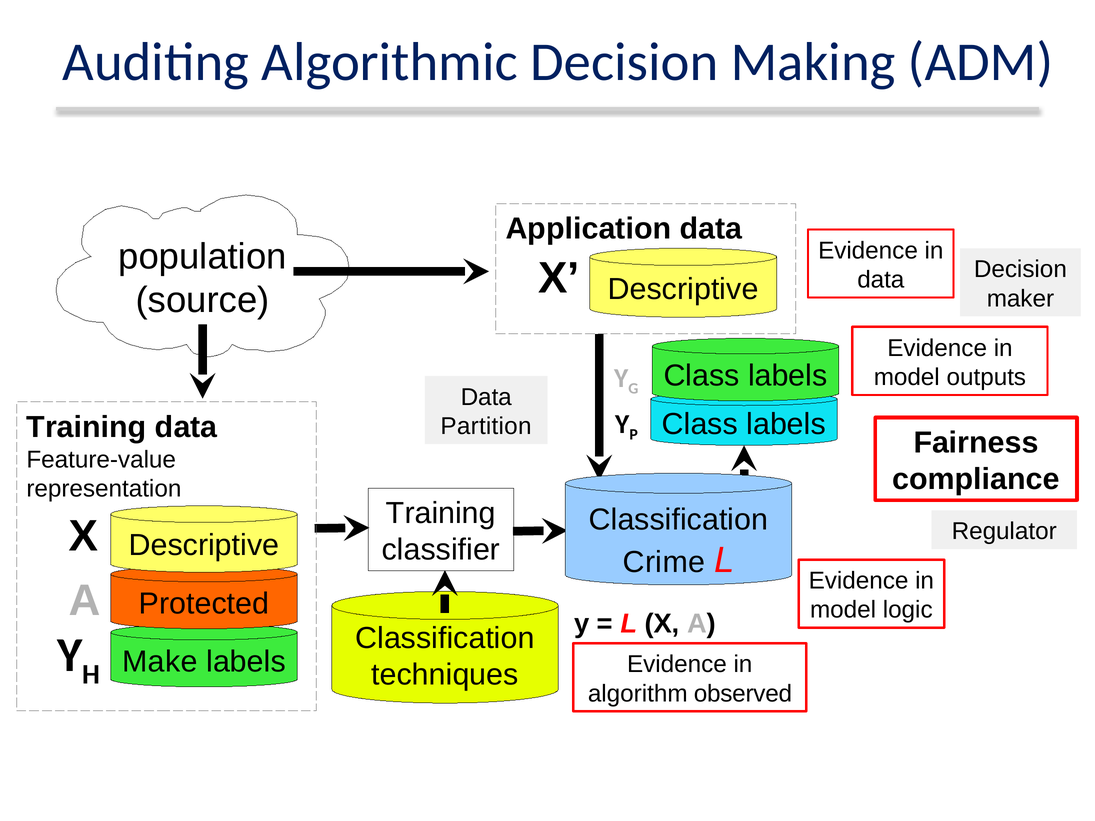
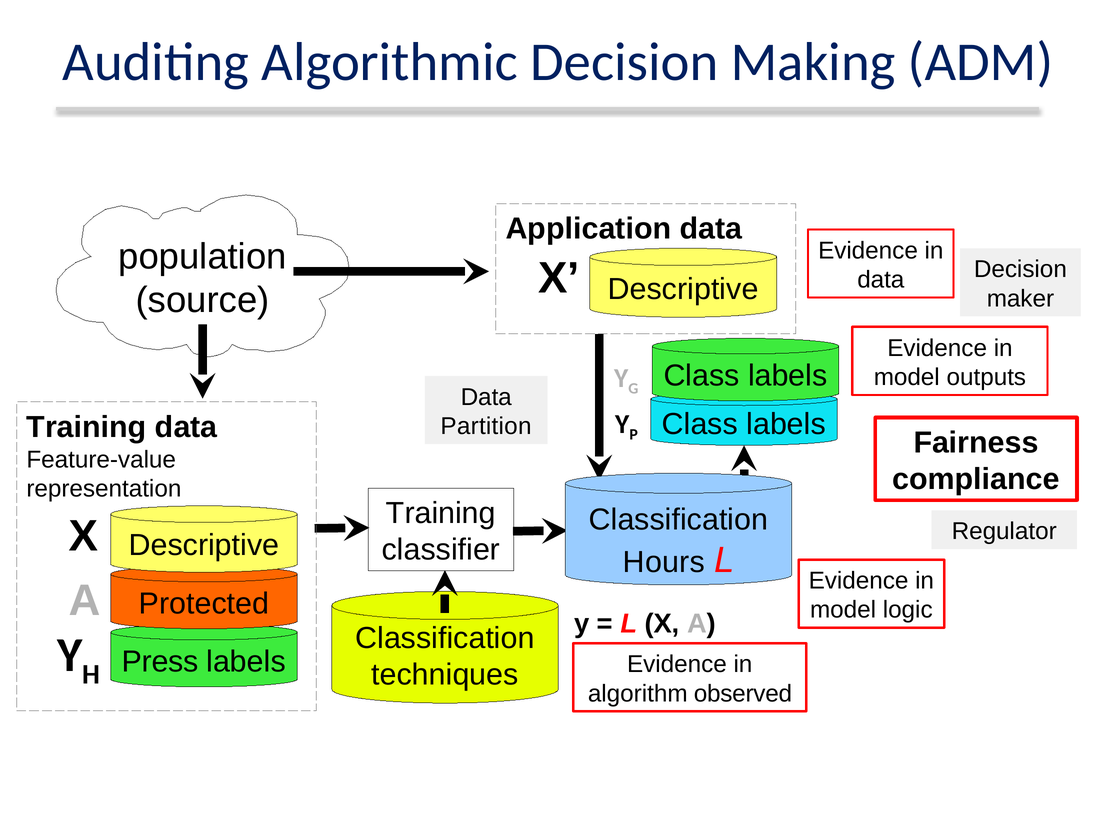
Crime: Crime -> Hours
Make: Make -> Press
